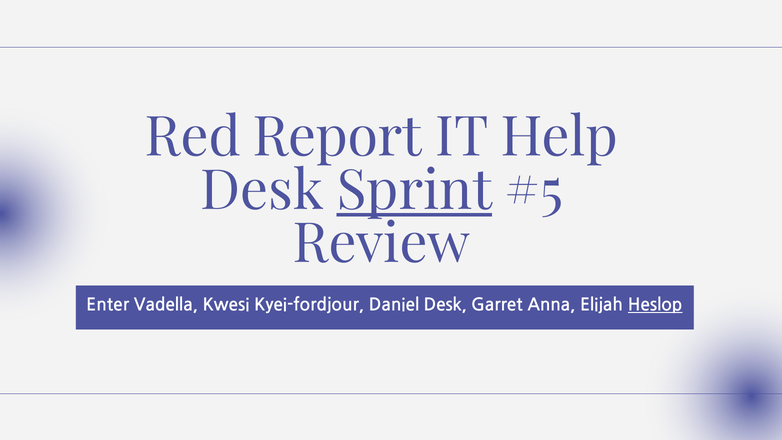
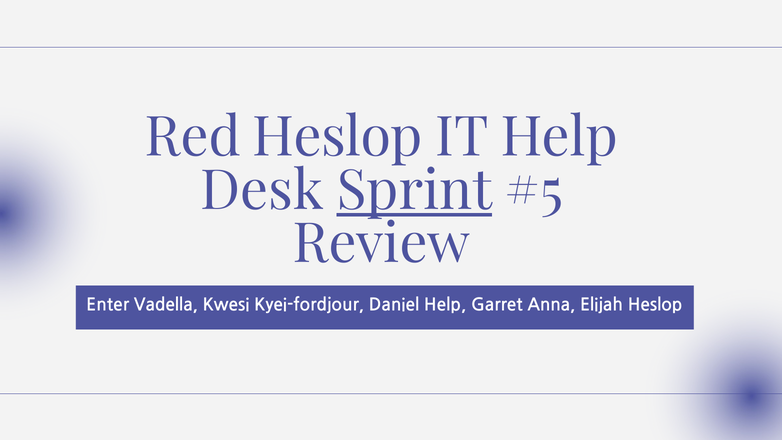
Red Report: Report -> Heslop
Daniel Desk: Desk -> Help
Heslop at (655, 305) underline: present -> none
